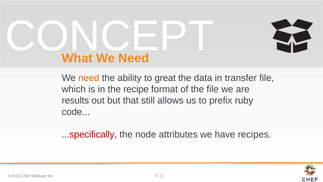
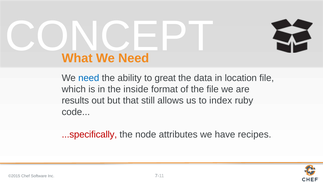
need at (89, 78) colour: orange -> blue
transfer: transfer -> location
recipe: recipe -> inside
prefix: prefix -> index
